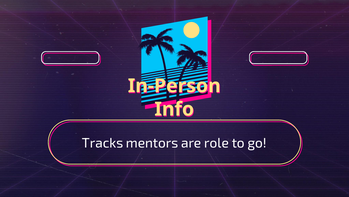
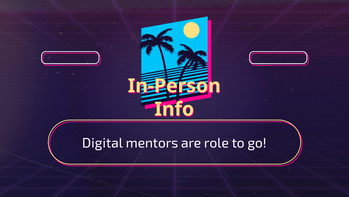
Tracks: Tracks -> Digital
